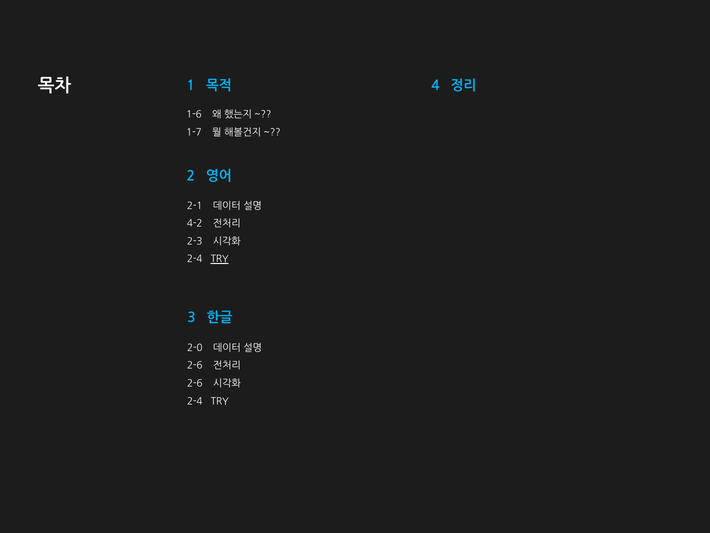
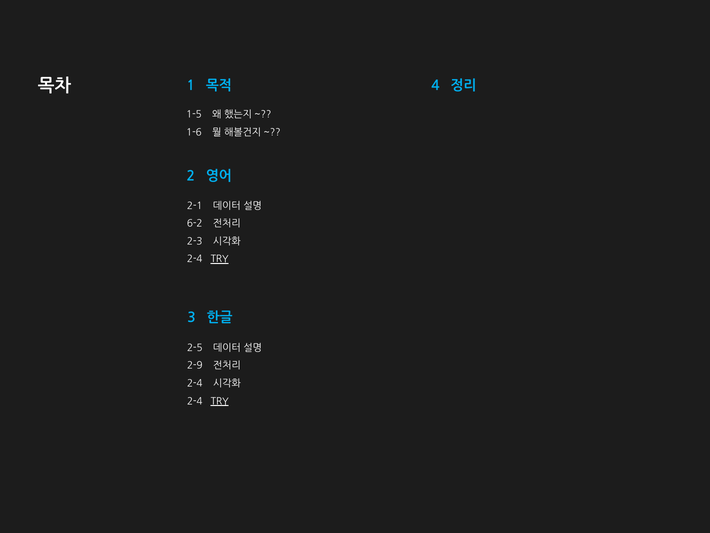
1-6: 1-6 -> 1-5
1-7: 1-7 -> 1-6
4-2: 4-2 -> 6-2
2-0: 2-0 -> 2-5
2-6 at (195, 365): 2-6 -> 2-9
2-6 at (195, 383): 2-6 -> 2-4
TRY at (220, 401) underline: none -> present
